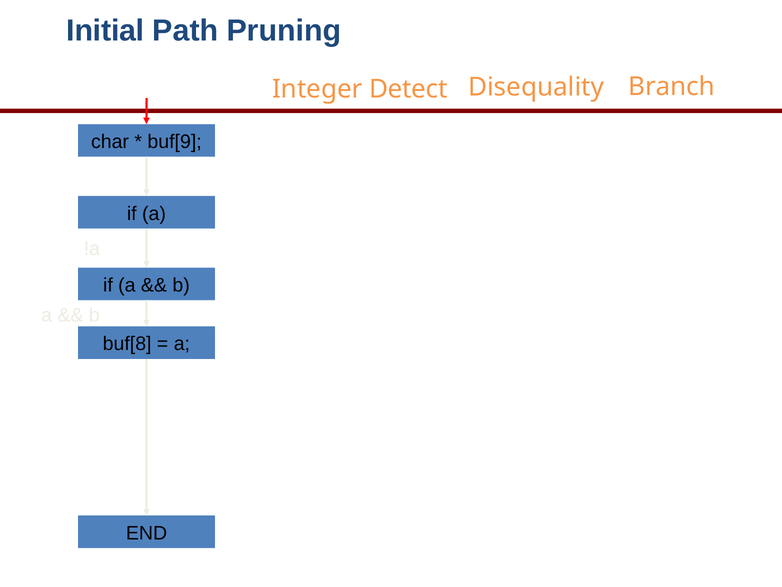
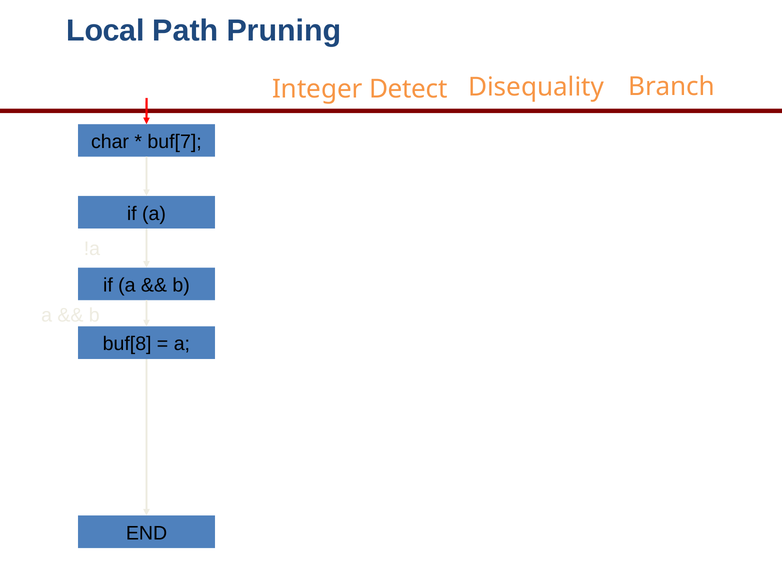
Initial: Initial -> Local
buf[9: buf[9 -> buf[7
